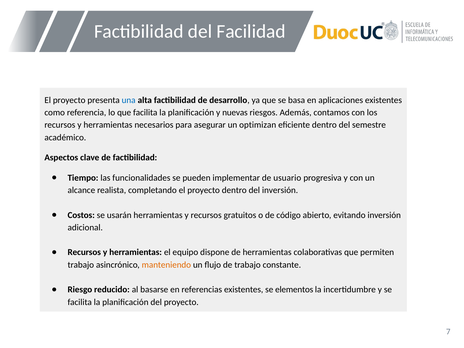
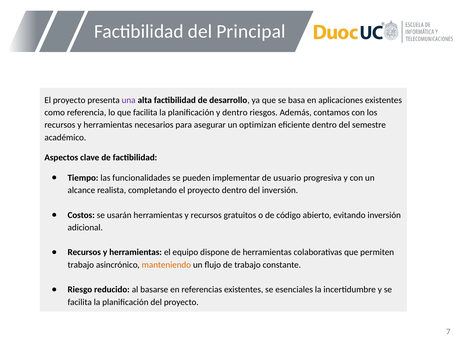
Facilidad: Facilidad -> Principal
una colour: blue -> purple
y nuevas: nuevas -> dentro
elementos: elementos -> esenciales
